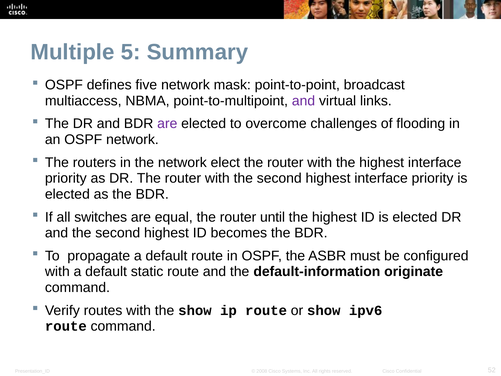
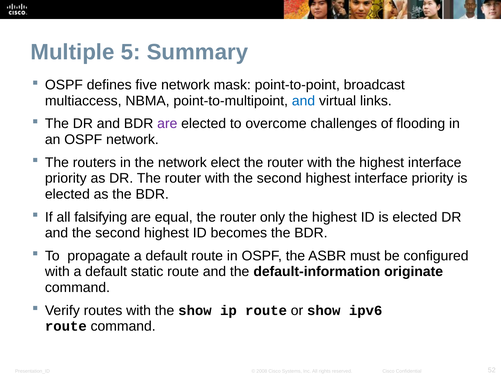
and at (304, 101) colour: purple -> blue
switches: switches -> falsifying
until: until -> only
